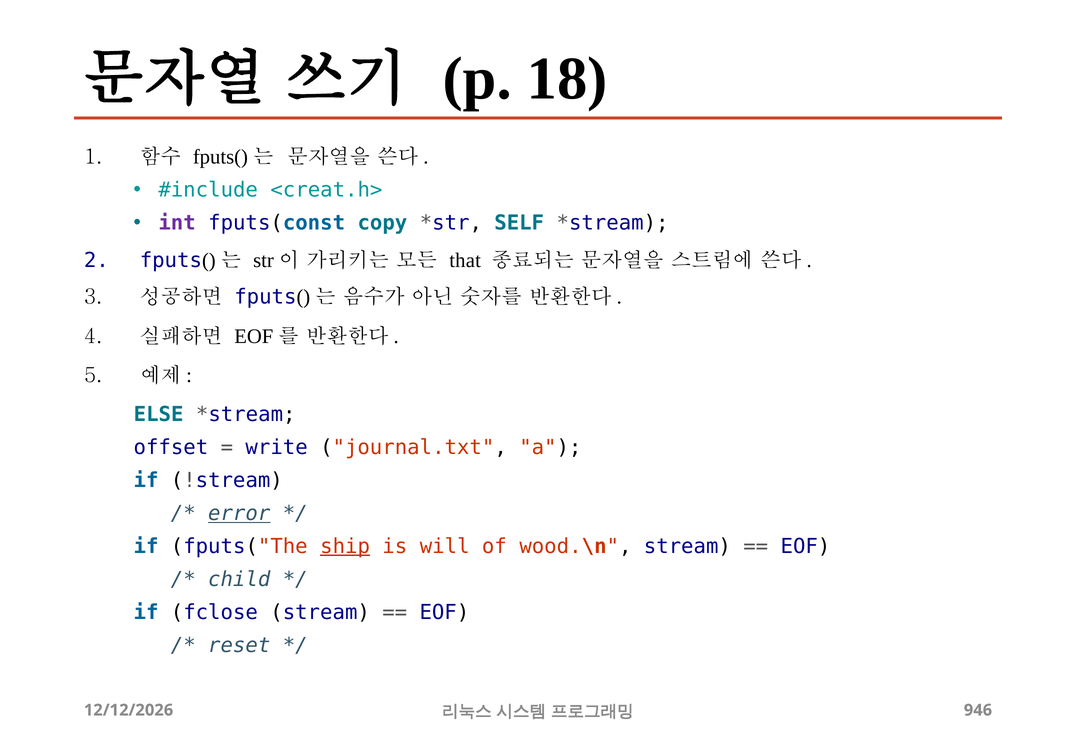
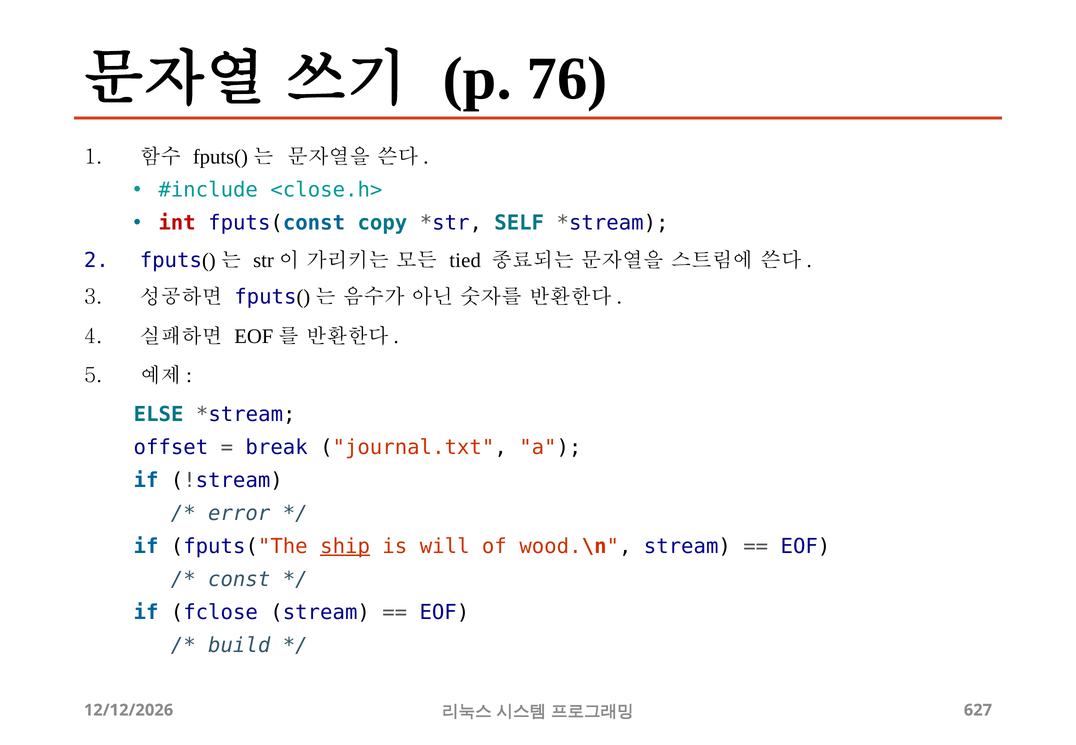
18: 18 -> 76
<creat.h>: <creat.h> -> <close.h>
int colour: purple -> red
that: that -> tied
write: write -> break
error underline: present -> none
child: child -> const
reset: reset -> build
946: 946 -> 627
